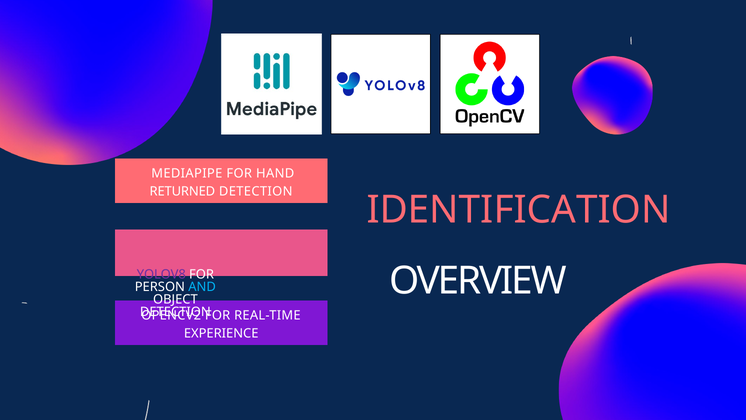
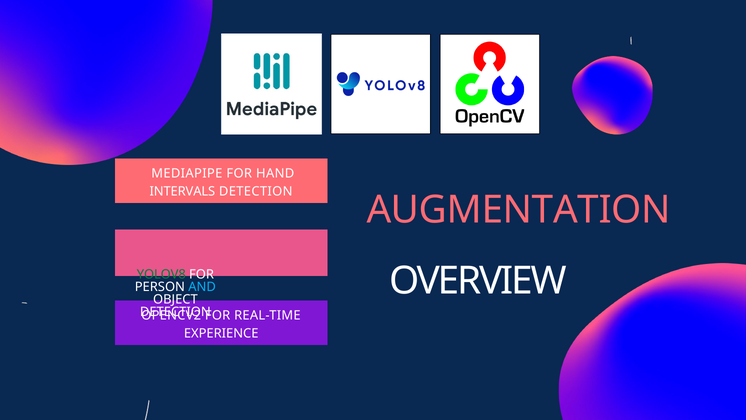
RETURNED: RETURNED -> INTERVALS
IDENTIFICATION: IDENTIFICATION -> AUGMENTATION
YOLOV8 colour: purple -> green
